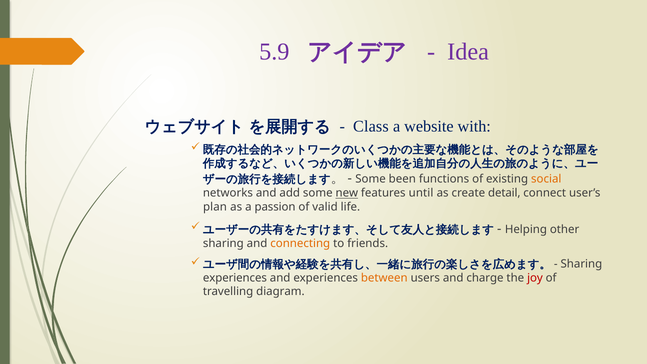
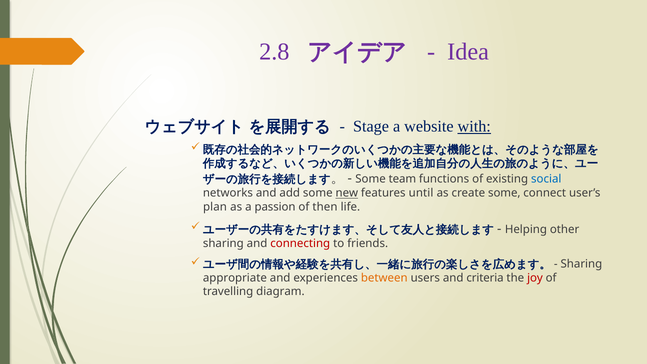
5.9: 5.9 -> 2.8
Class: Class -> Stage
with underline: none -> present
been: been -> team
social colour: orange -> blue
create detail: detail -> some
valid: valid -> then
connecting colour: orange -> red
experiences at (235, 278): experiences -> appropriate
charge: charge -> criteria
